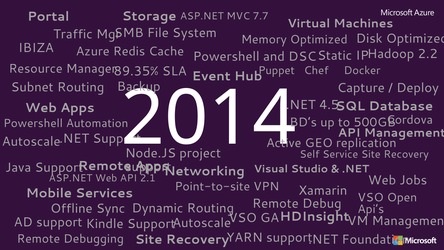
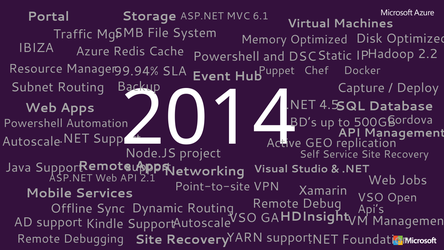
7.7: 7.7 -> 6.1
89.35%: 89.35% -> 99.94%
